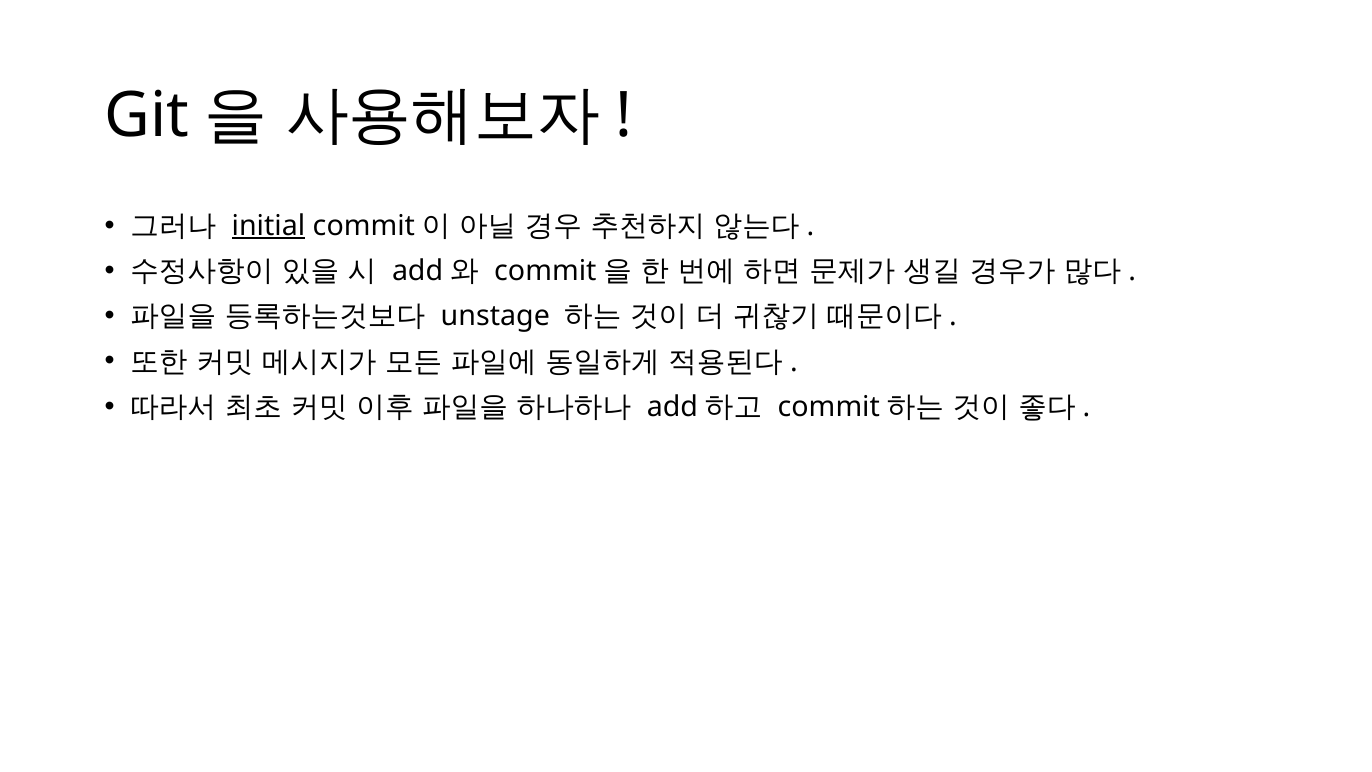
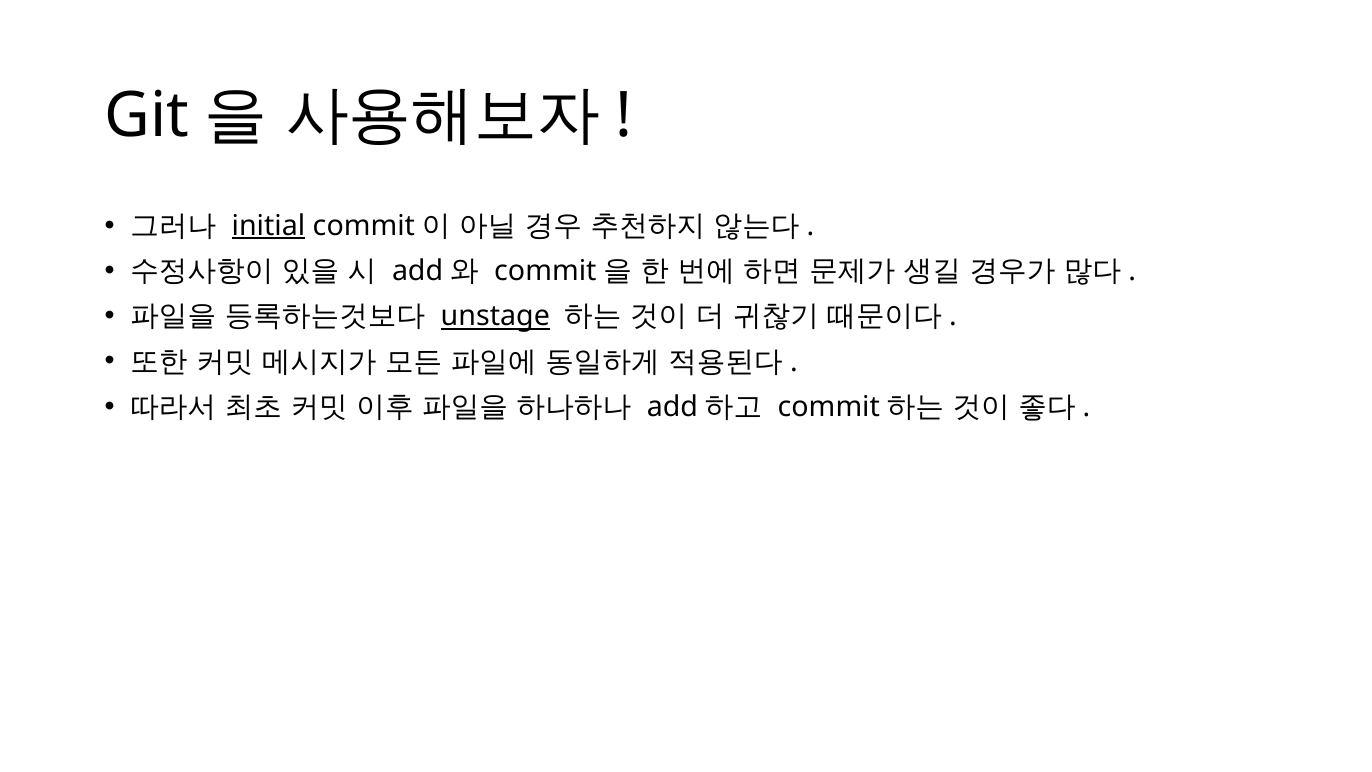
unstage underline: none -> present
